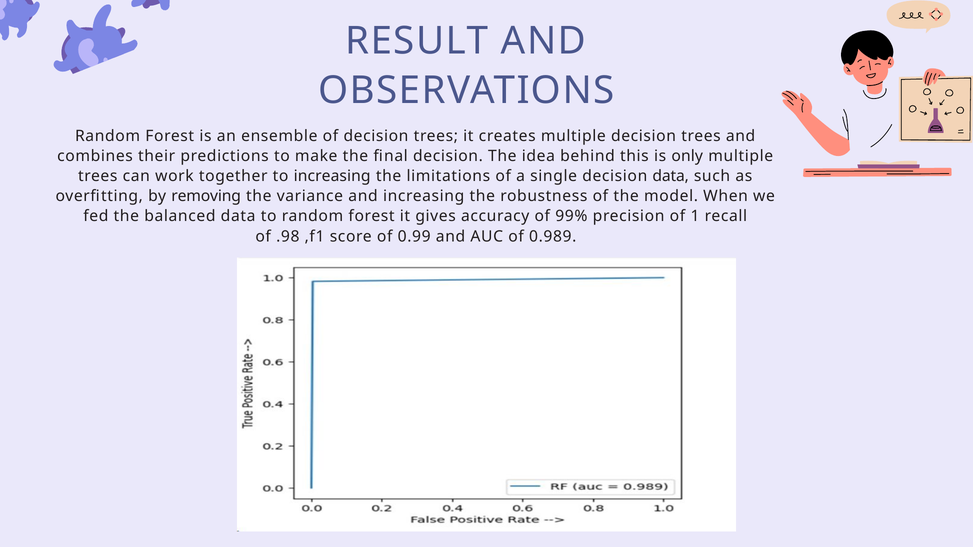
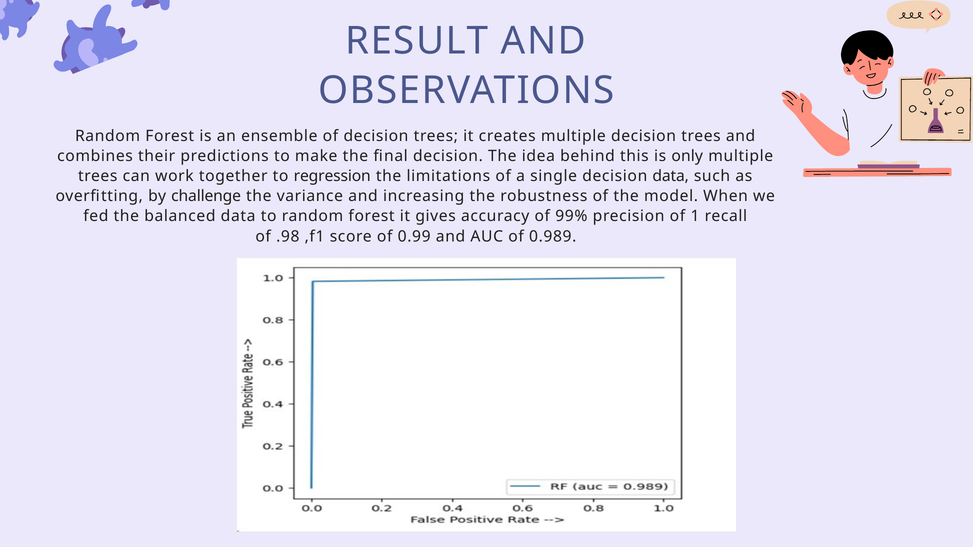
to increasing: increasing -> regression
removing: removing -> challenge
